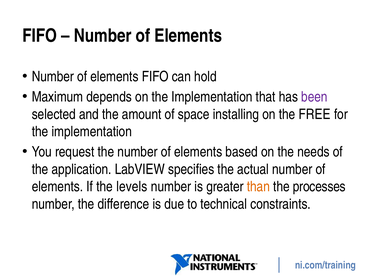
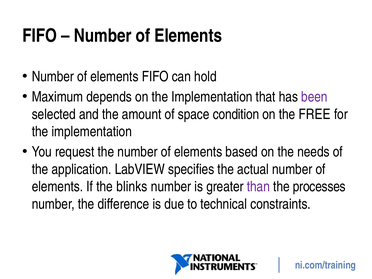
installing: installing -> condition
levels: levels -> blinks
than colour: orange -> purple
